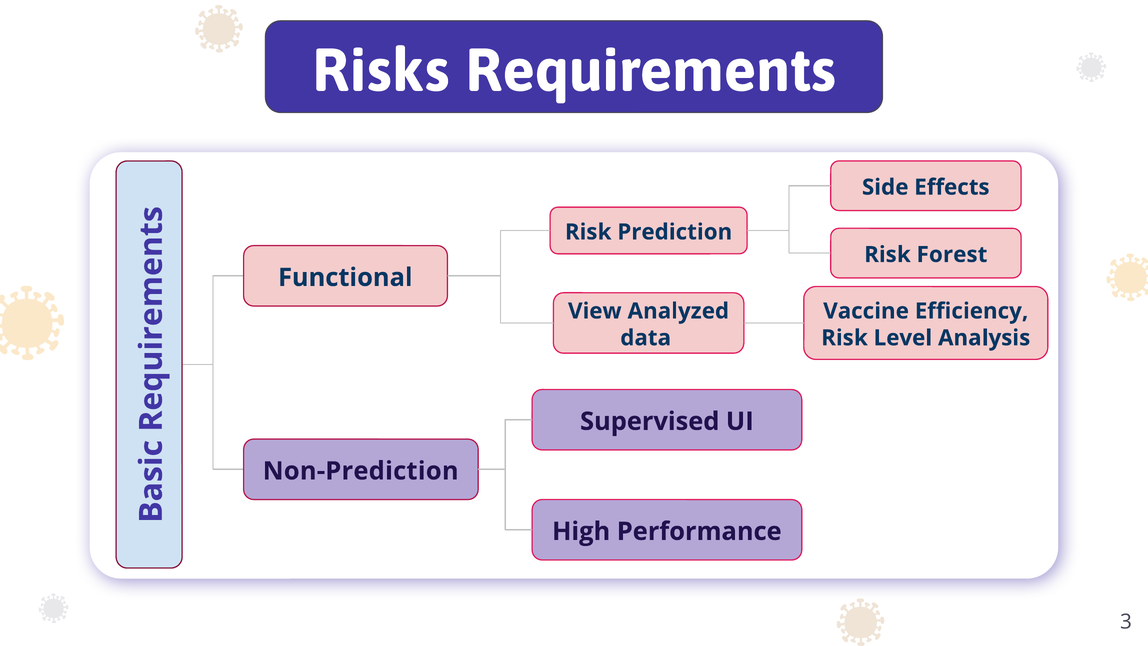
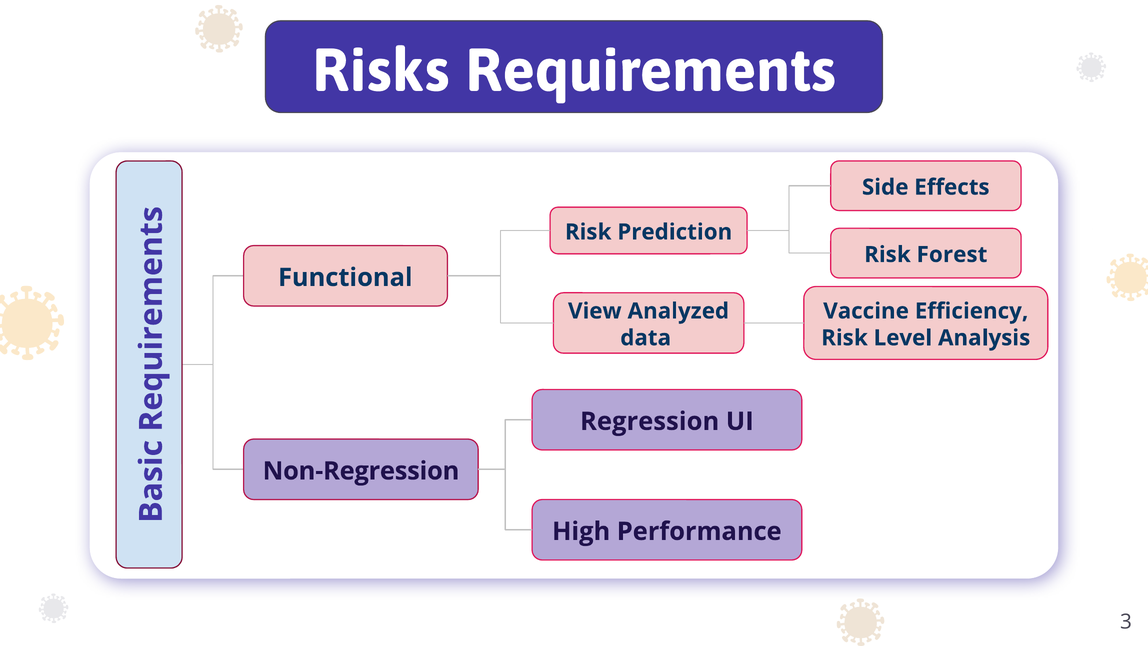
Supervised: Supervised -> Regression
Non-Prediction: Non-Prediction -> Non-Regression
